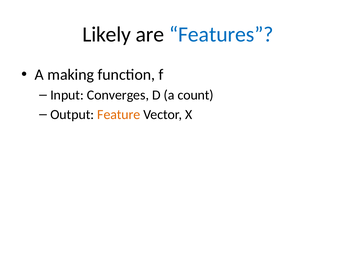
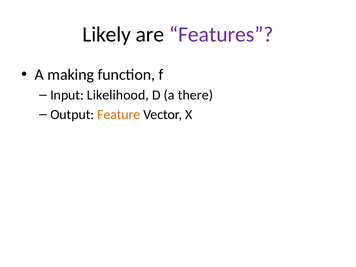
Features colour: blue -> purple
Converges: Converges -> Likelihood
count: count -> there
